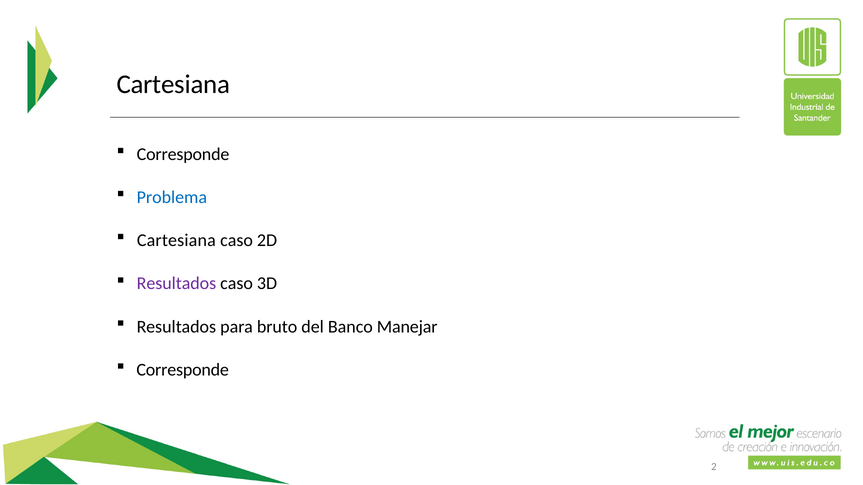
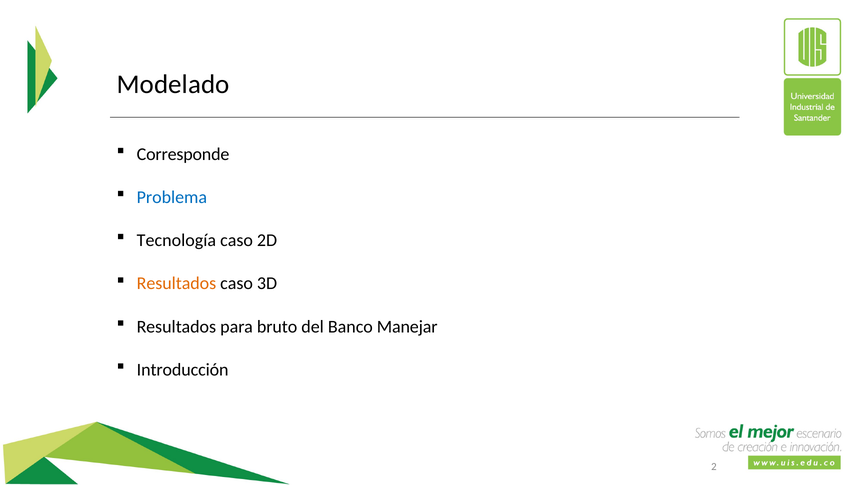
Cartesiana at (173, 84): Cartesiana -> Modelado
Cartesiana at (176, 241): Cartesiana -> Tecnología
Resultados at (176, 284) colour: purple -> orange
Corresponde at (183, 370): Corresponde -> Introducción
